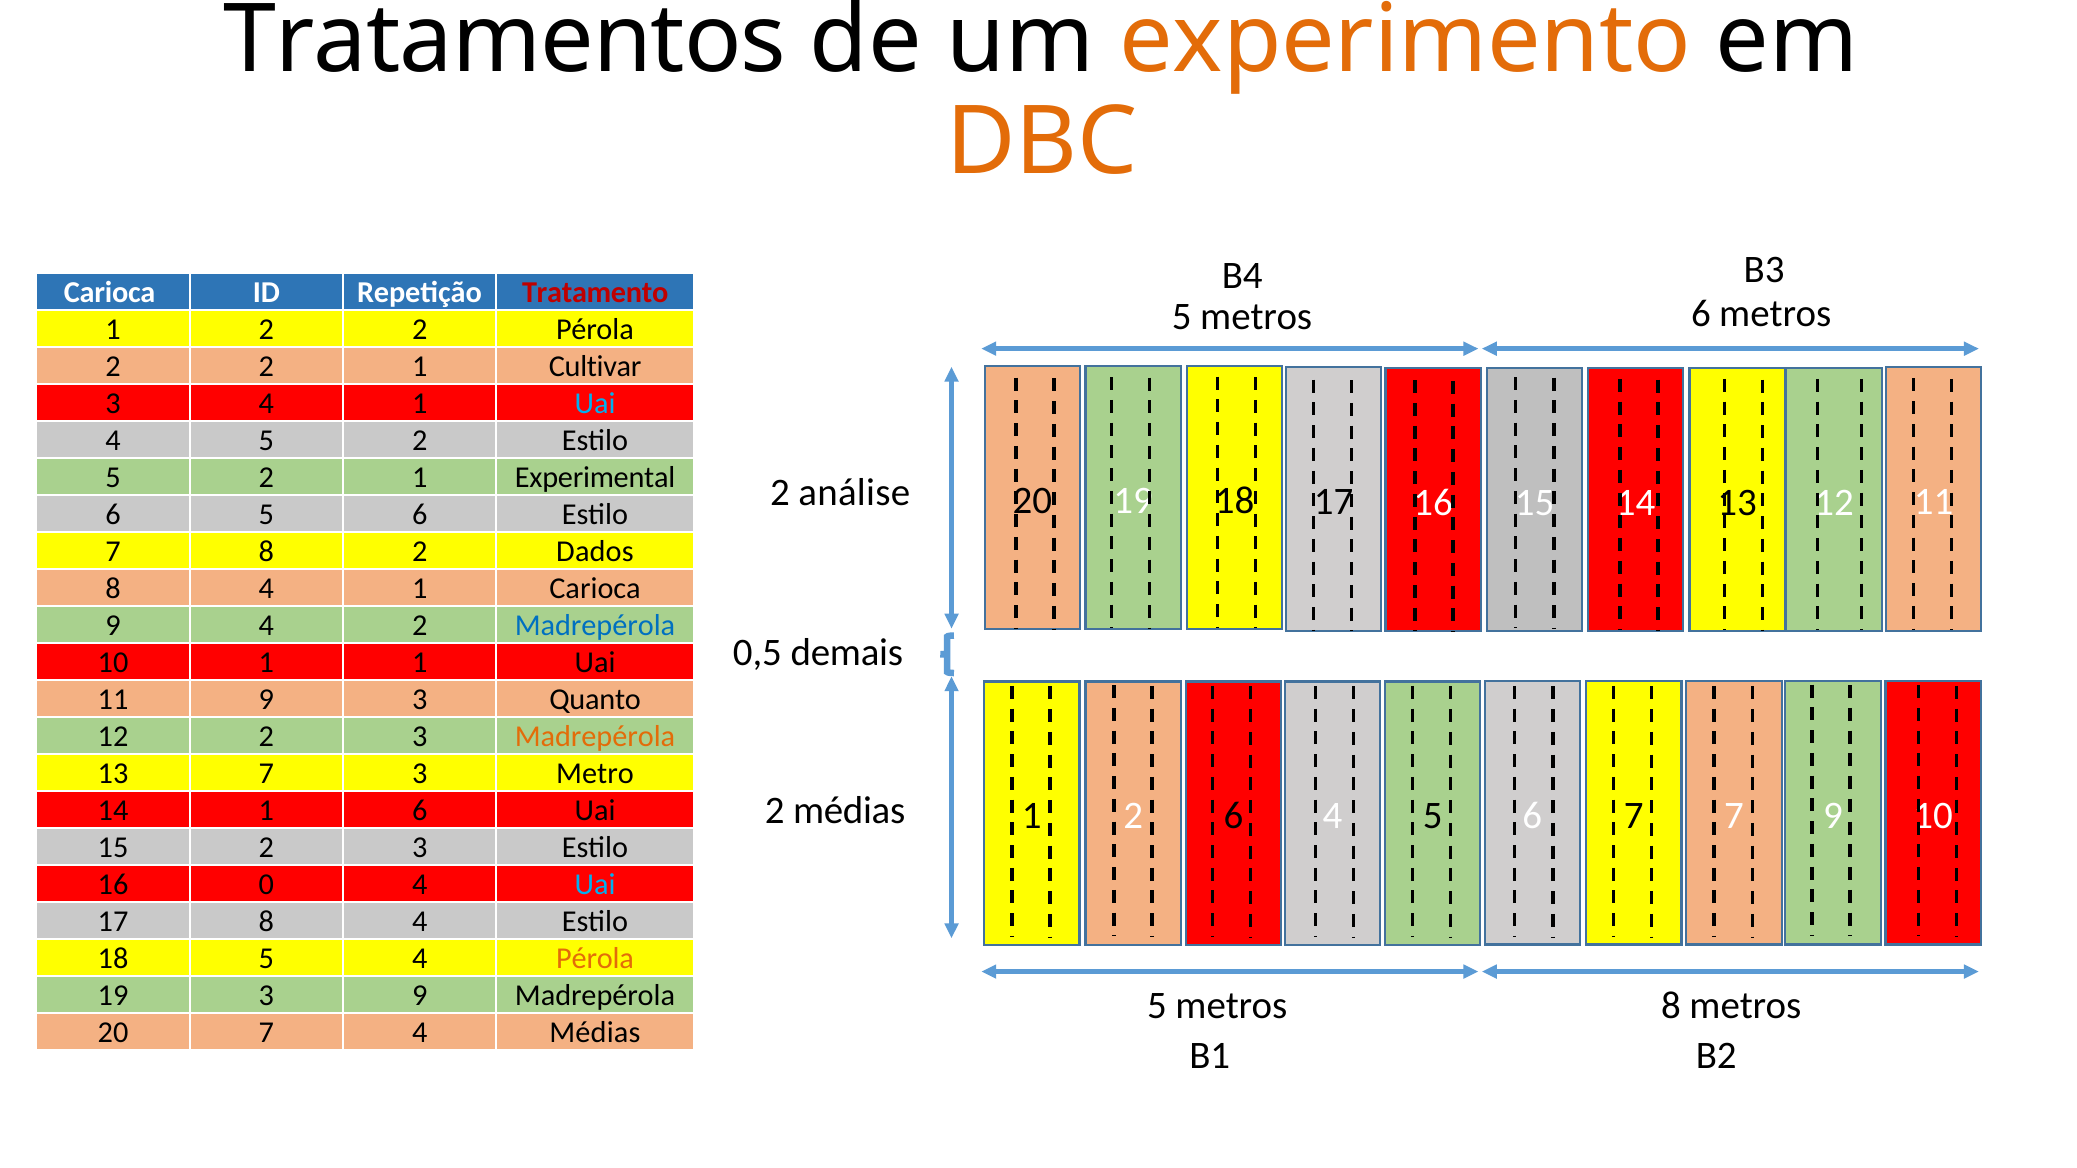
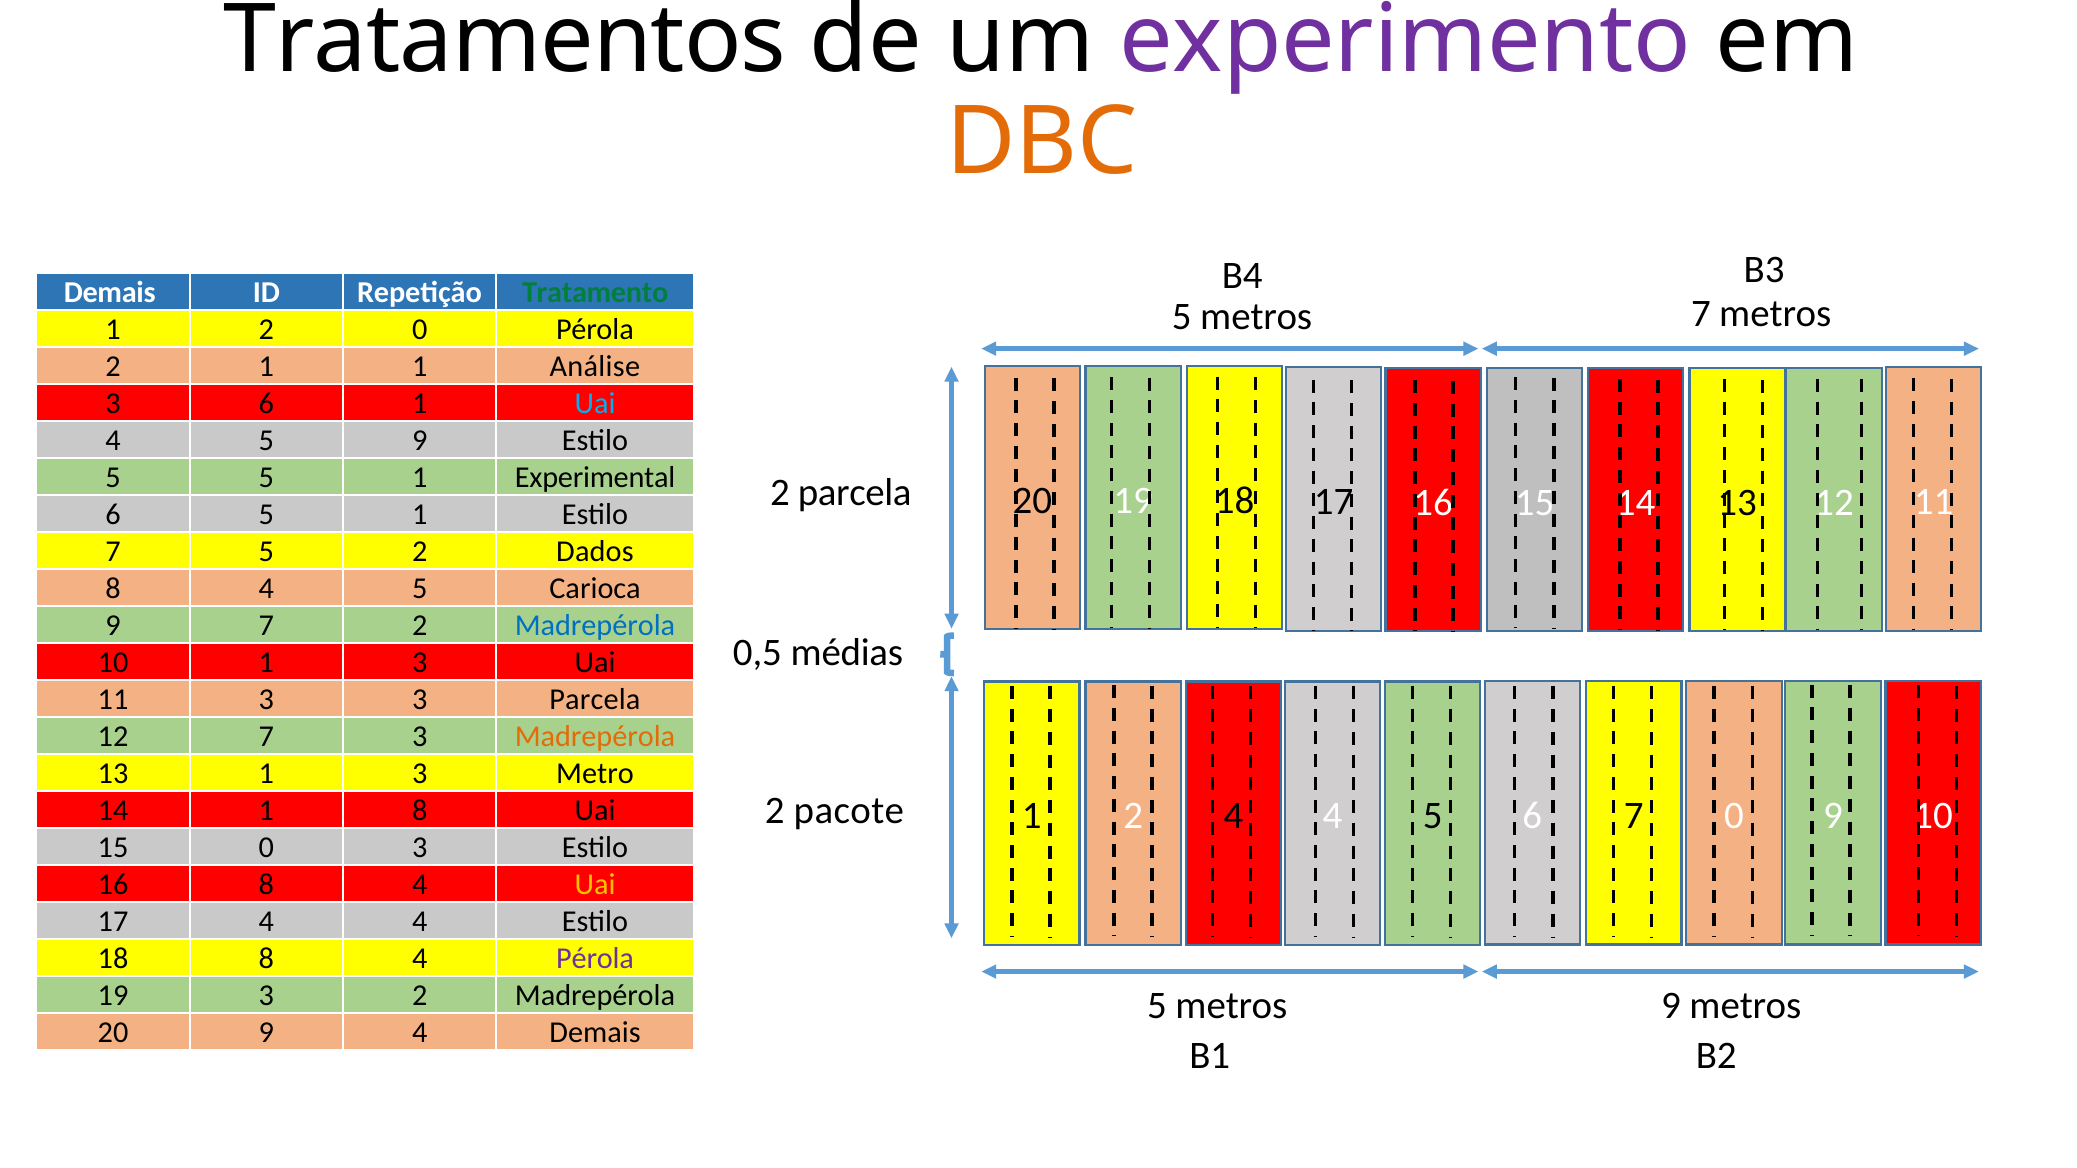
experimento colour: orange -> purple
Carioca at (110, 293): Carioca -> Demais
Tratamento colour: red -> green
metros 6: 6 -> 7
1 2 2: 2 -> 0
2 at (266, 367): 2 -> 1
Cultivar: Cultivar -> Análise
3 4: 4 -> 6
4 5 2: 2 -> 9
2 at (266, 478): 2 -> 5
2 análise: análise -> parcela
6 5 6: 6 -> 1
7 8: 8 -> 5
8 4 1: 1 -> 5
9 4: 4 -> 7
demais: demais -> médias
10 1 1: 1 -> 3
11 9: 9 -> 3
3 Quanto: Quanto -> Parcela
12 2: 2 -> 7
13 7: 7 -> 1
2 médias: médias -> pacote
1 6: 6 -> 8
2 6: 6 -> 4
7 7: 7 -> 0
15 2: 2 -> 0
16 0: 0 -> 8
Uai at (595, 884) colour: light blue -> yellow
17 8: 8 -> 4
18 5: 5 -> 8
Pérola at (595, 958) colour: orange -> purple
3 9: 9 -> 2
metros 8: 8 -> 9
20 7: 7 -> 9
4 Médias: Médias -> Demais
